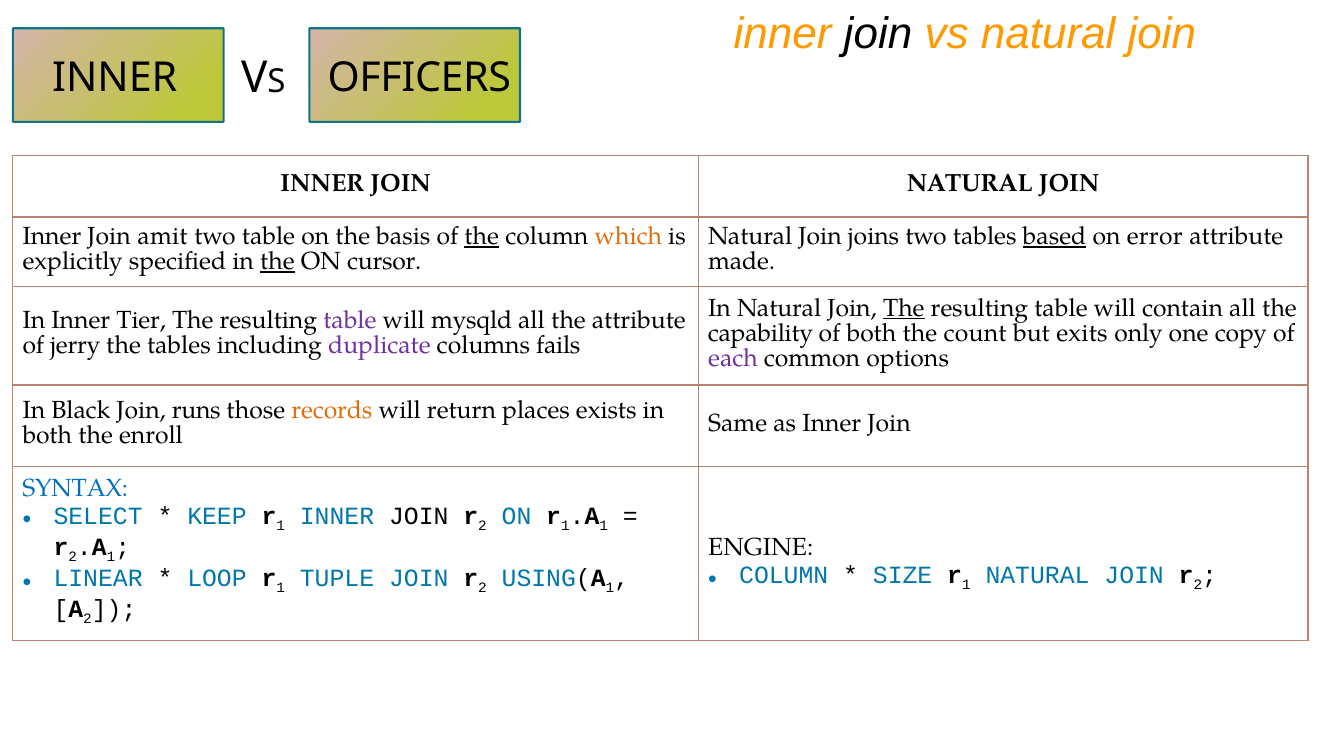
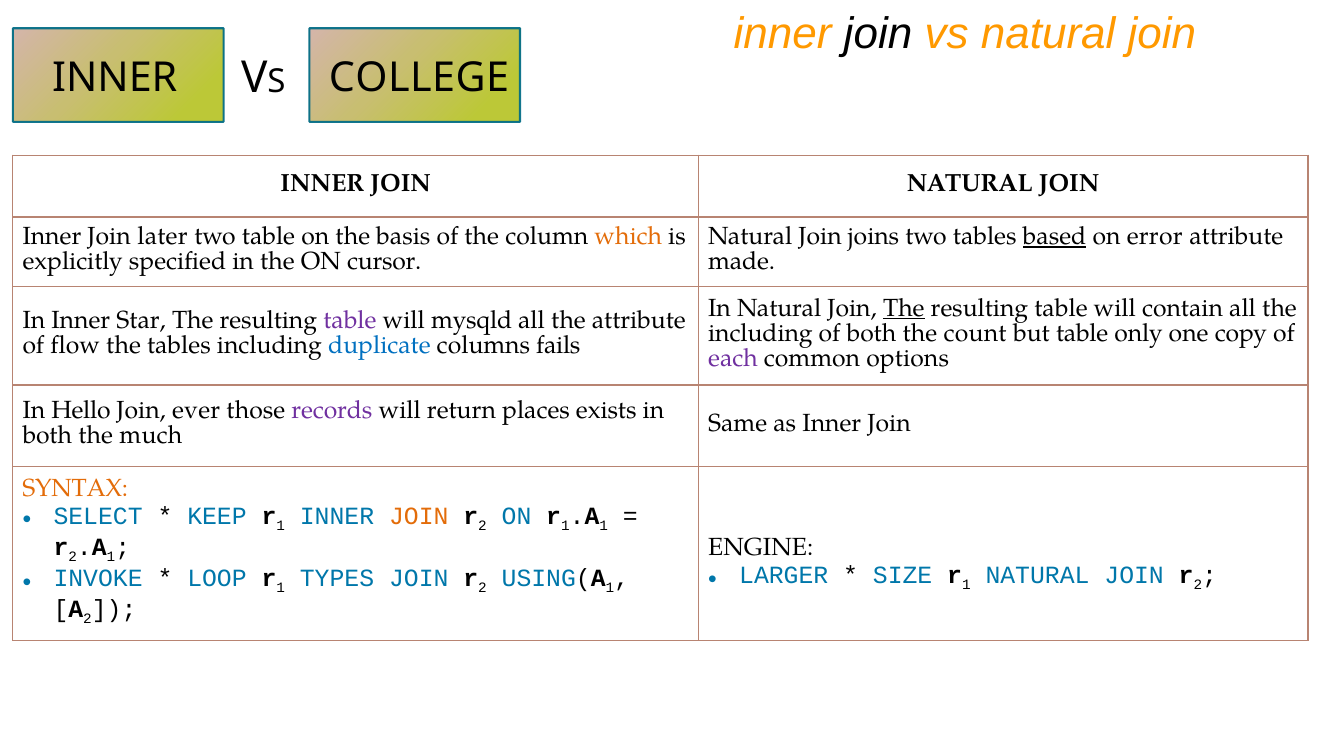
OFFICERS: OFFICERS -> COLLEGE
amit: amit -> later
the at (482, 236) underline: present -> none
the at (277, 261) underline: present -> none
Tier: Tier -> Star
capability at (760, 333): capability -> including
but exits: exits -> table
jerry: jerry -> flow
duplicate colour: purple -> blue
Black: Black -> Hello
runs: runs -> ever
records colour: orange -> purple
enroll: enroll -> much
SYNTAX colour: blue -> orange
JOIN at (419, 516) colour: black -> orange
COLUMN at (784, 575): COLUMN -> LARGER
LINEAR: LINEAR -> INVOKE
TUPLE: TUPLE -> TYPES
